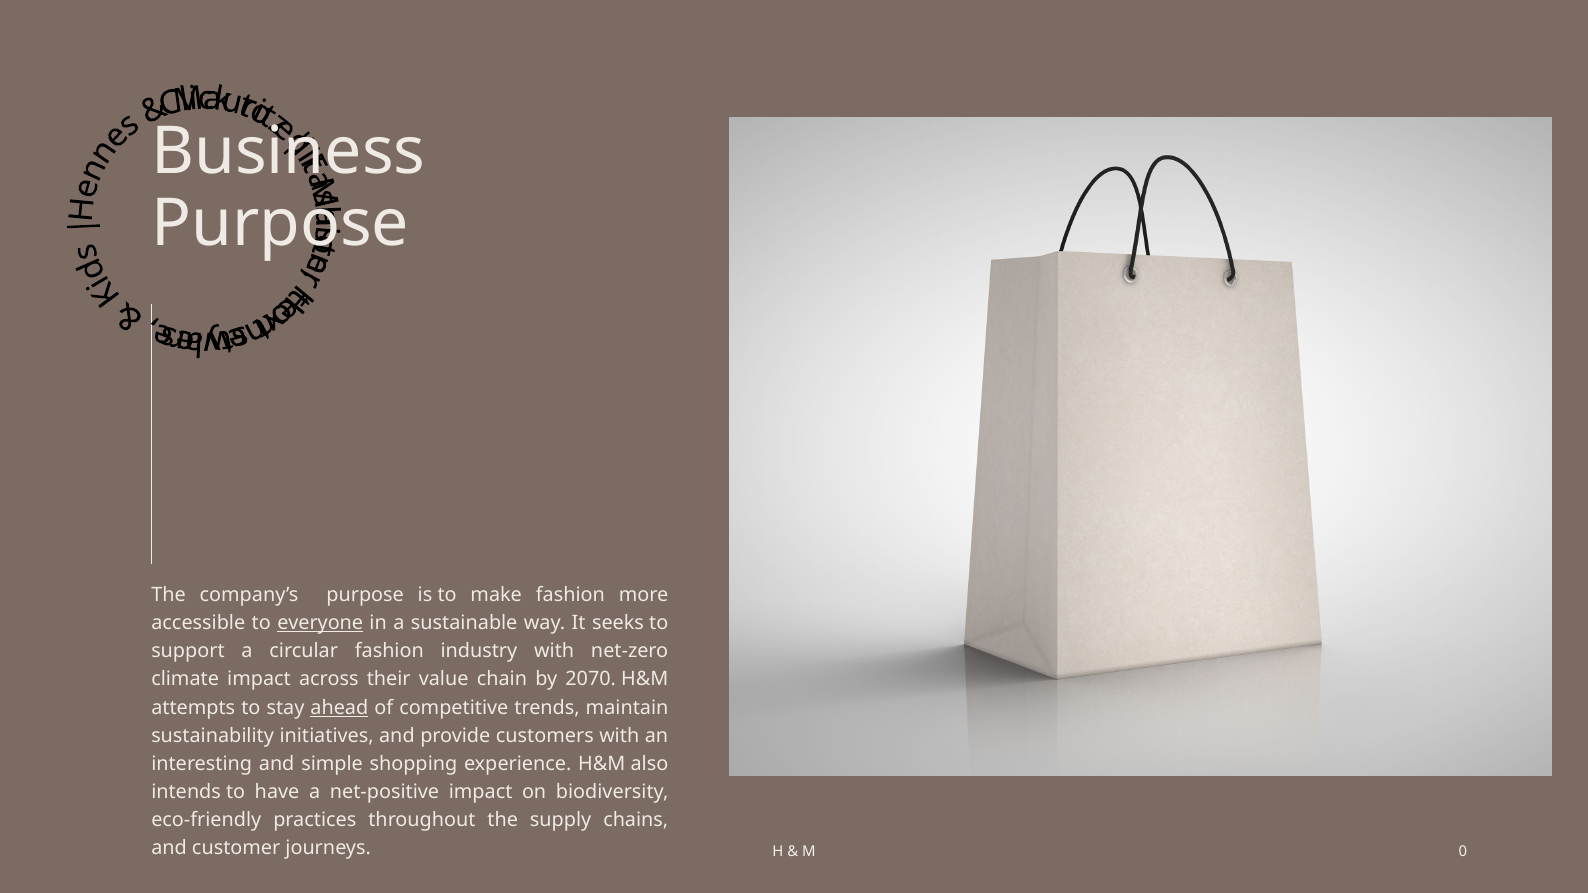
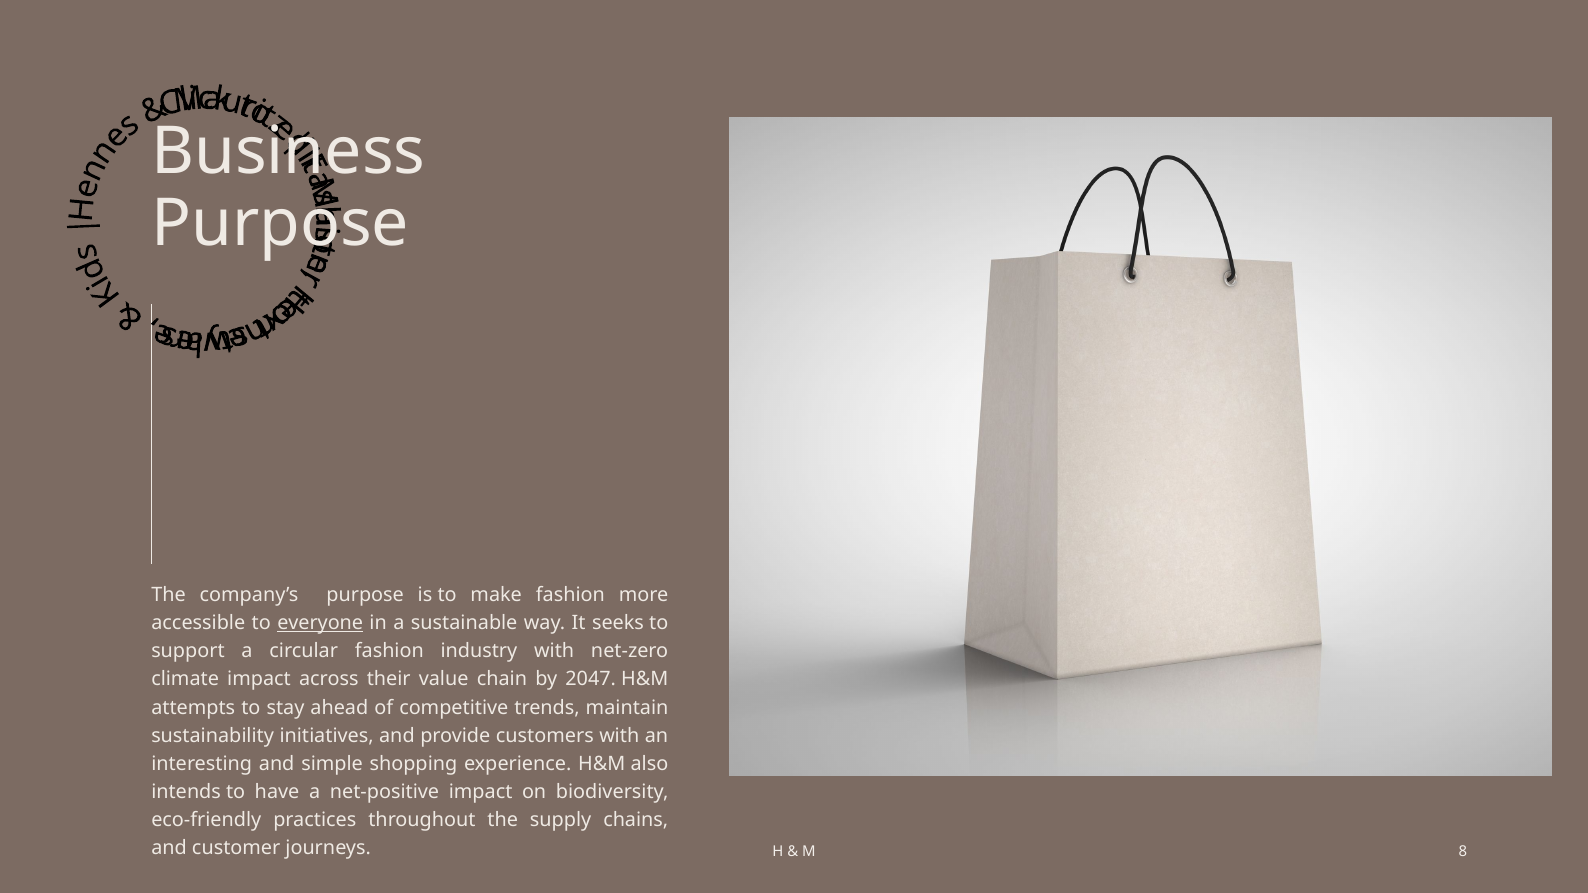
2070: 2070 -> 2047
ahead underline: present -> none
0: 0 -> 8
